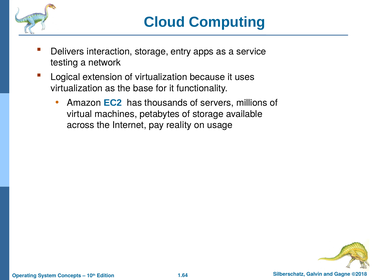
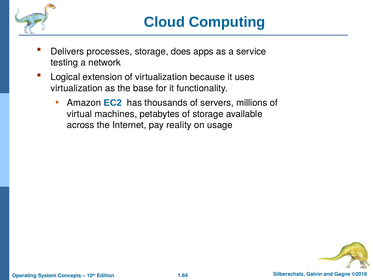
interaction: interaction -> processes
entry: entry -> does
